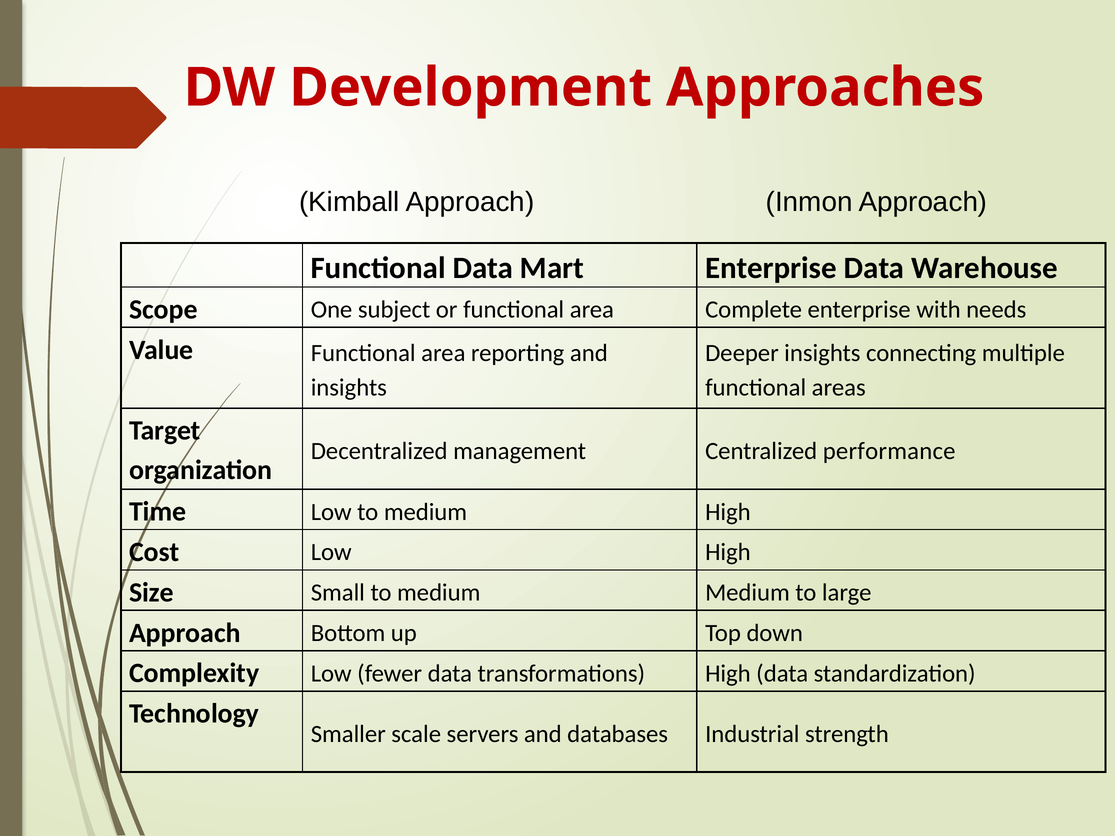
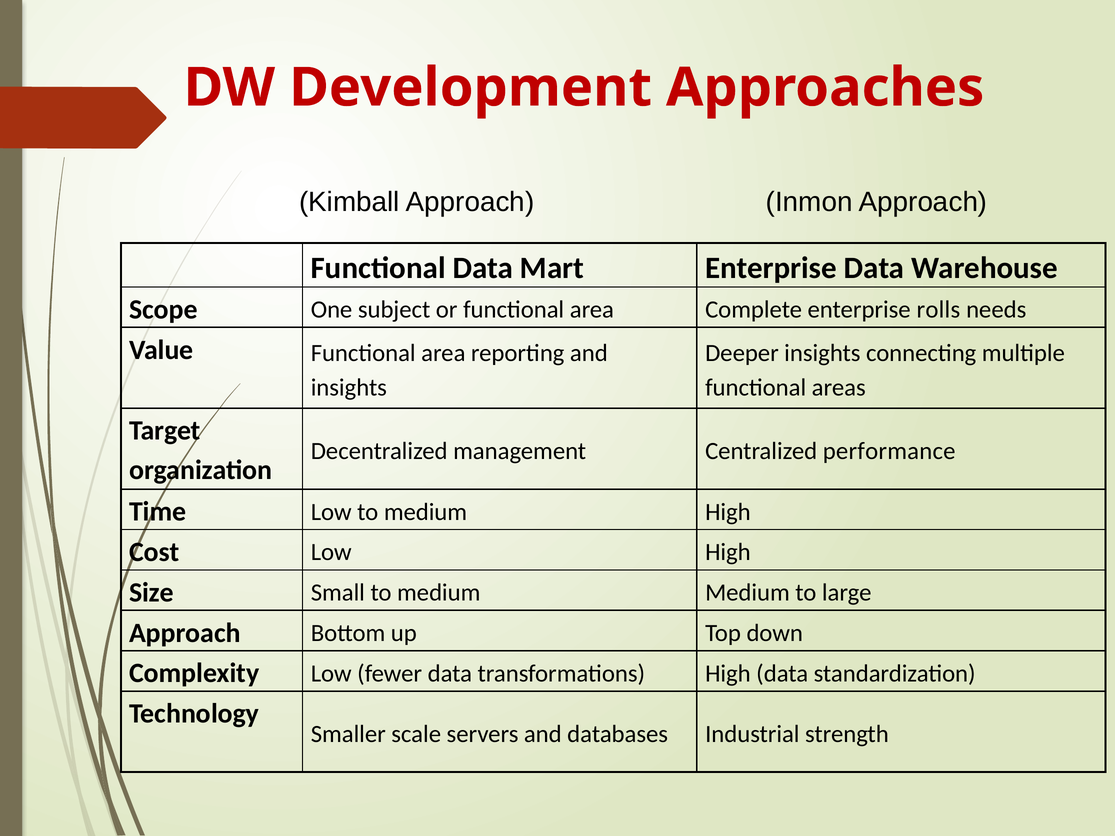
with: with -> rolls
